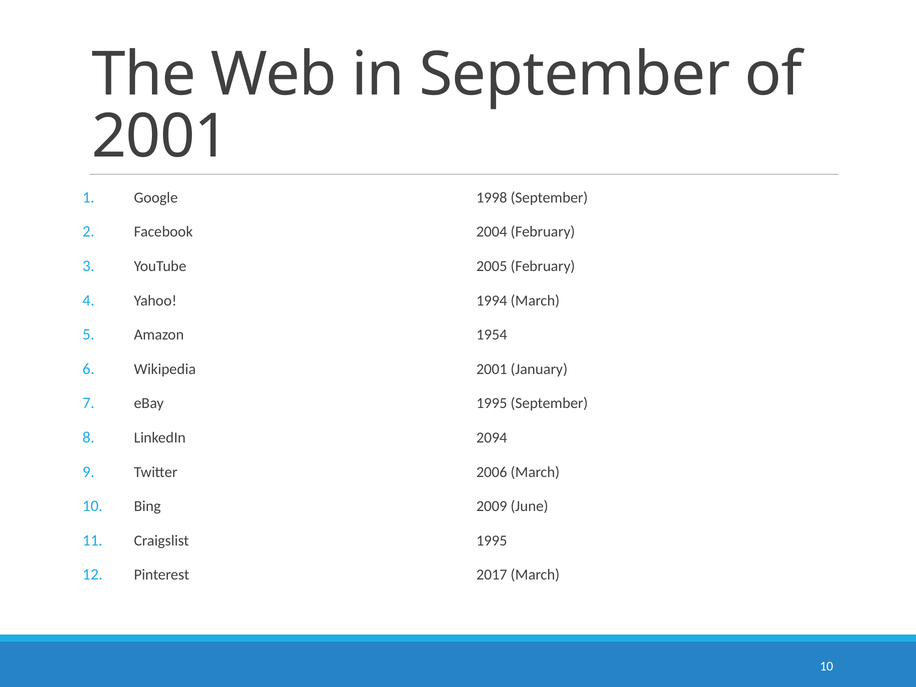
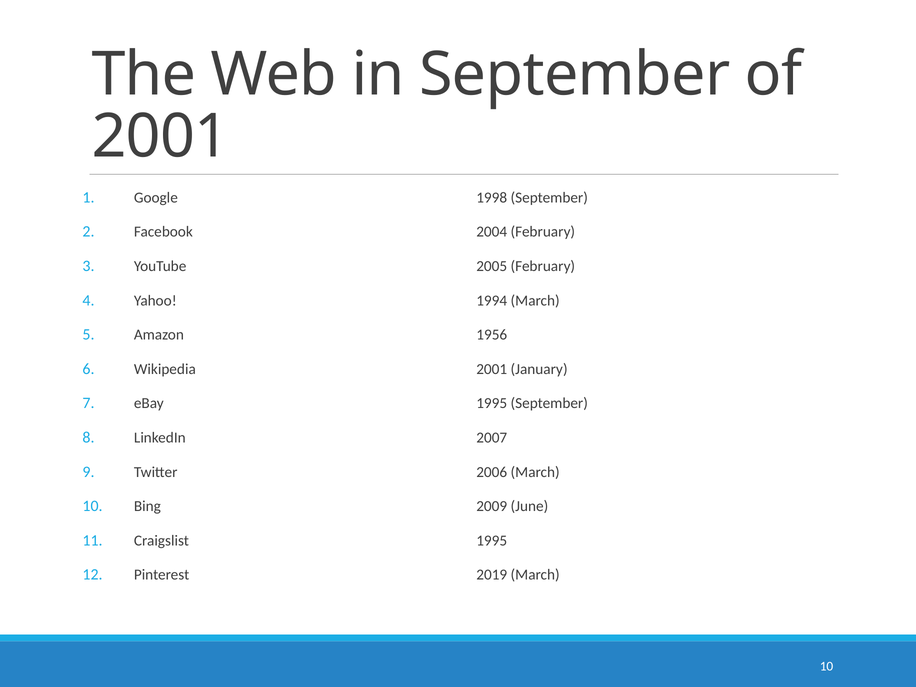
1954: 1954 -> 1956
2094: 2094 -> 2007
2017: 2017 -> 2019
